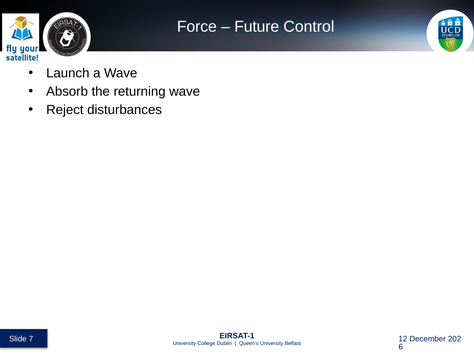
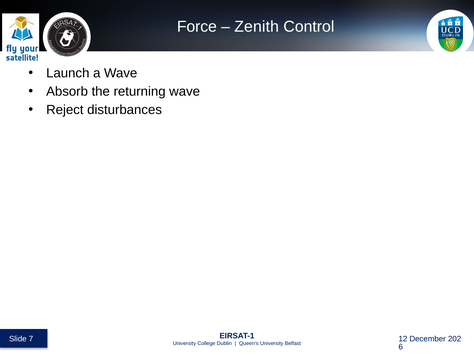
Future: Future -> Zenith
